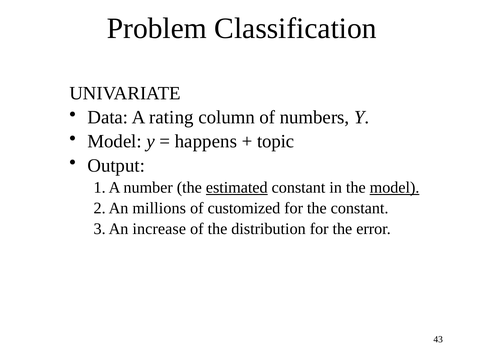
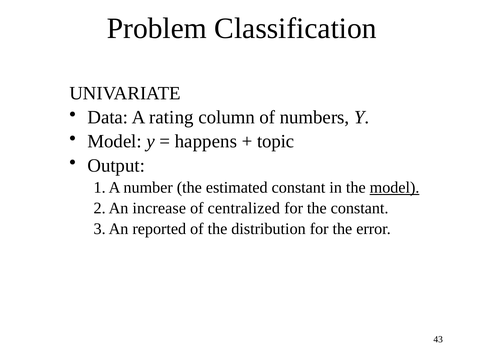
estimated underline: present -> none
millions: millions -> increase
customized: customized -> centralized
increase: increase -> reported
